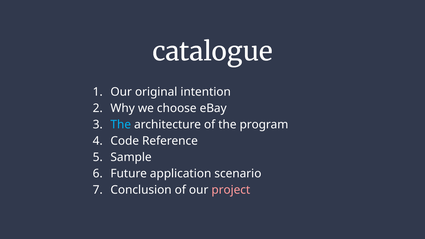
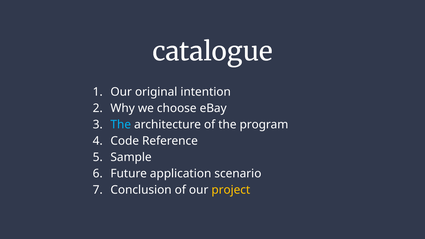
project colour: pink -> yellow
